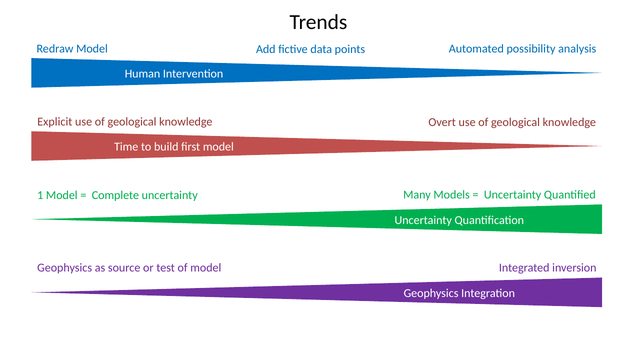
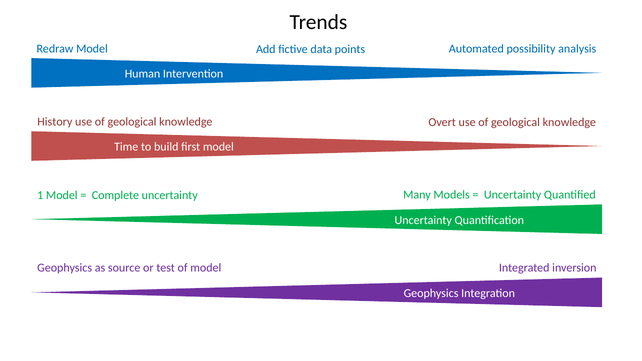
Explicit: Explicit -> History
